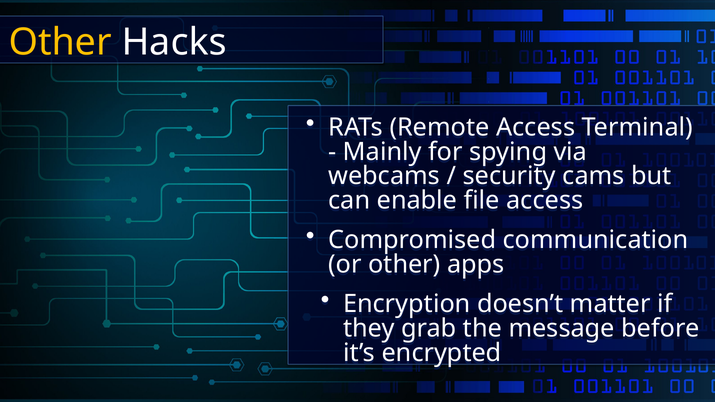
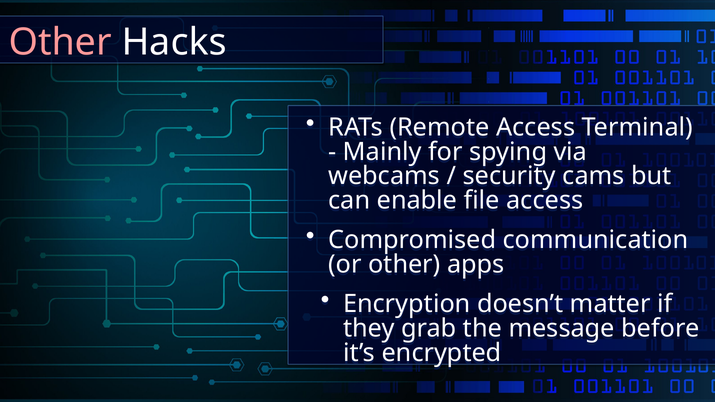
Other at (60, 42) colour: yellow -> pink
